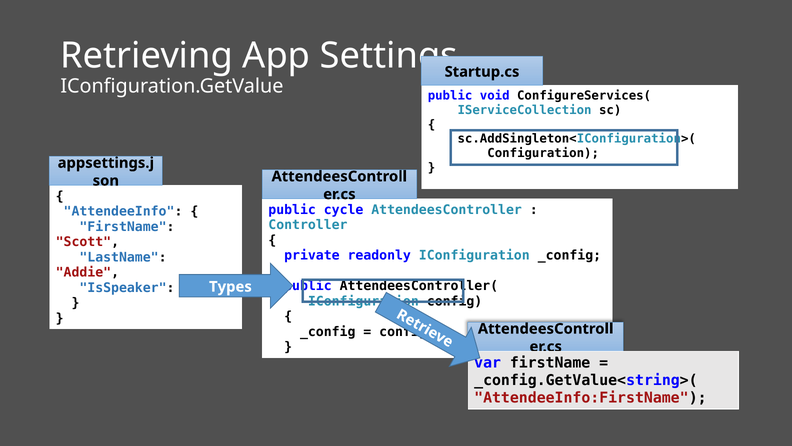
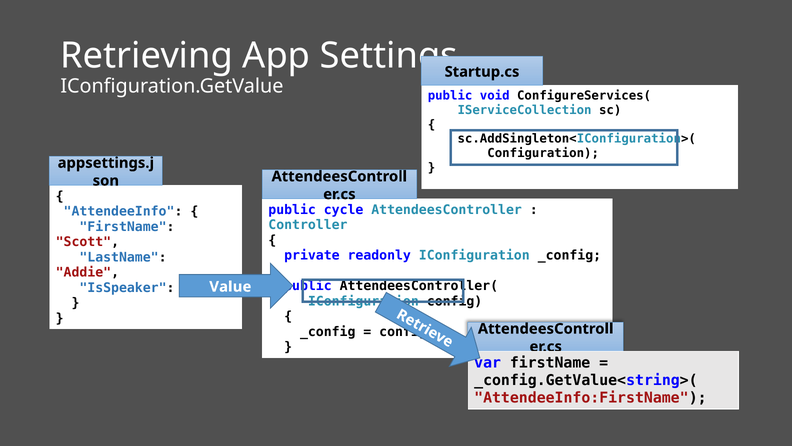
Types: Types -> Value
